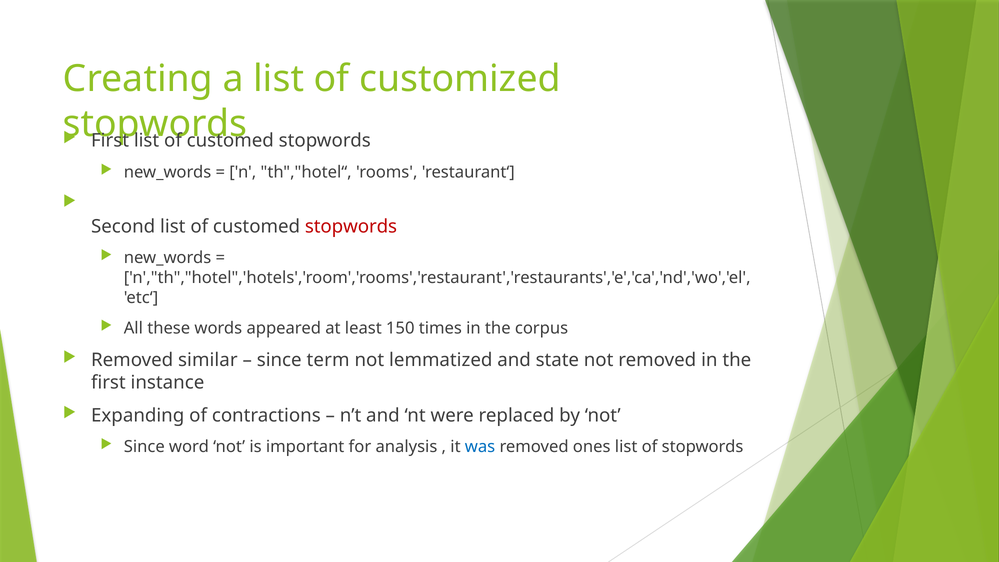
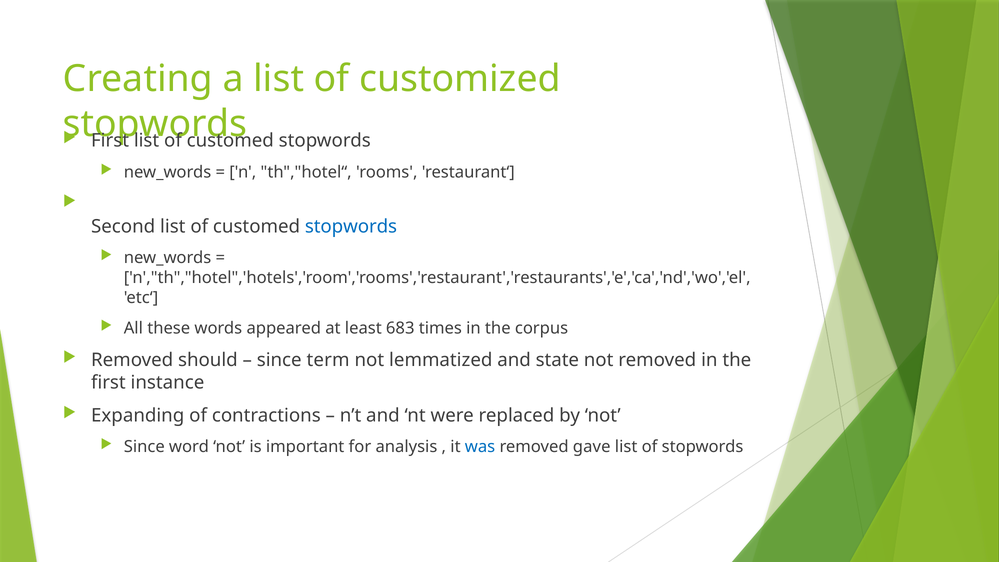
stopwords at (351, 226) colour: red -> blue
150: 150 -> 683
similar: similar -> should
ones: ones -> gave
